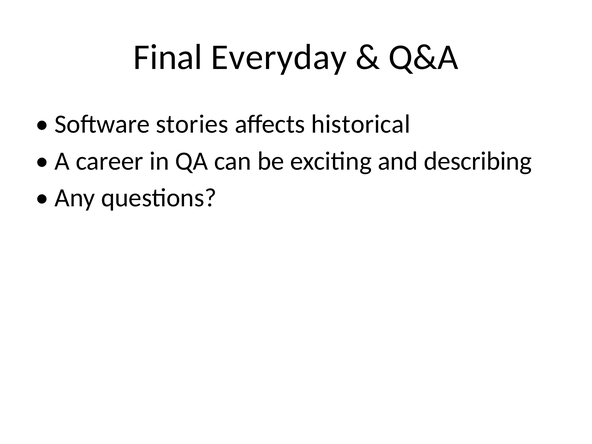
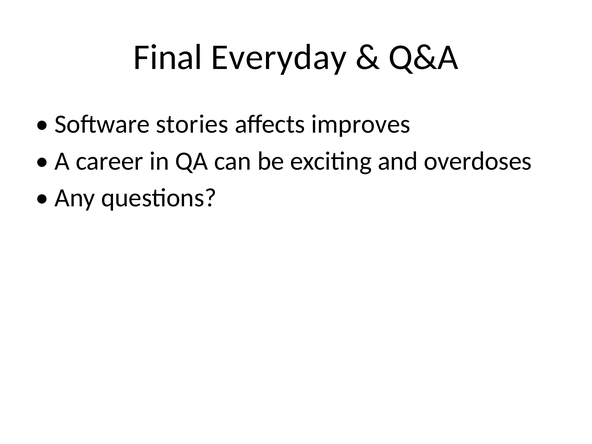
historical: historical -> improves
describing: describing -> overdoses
